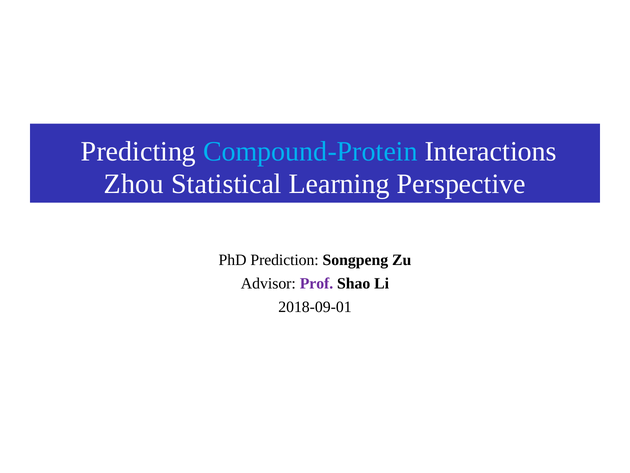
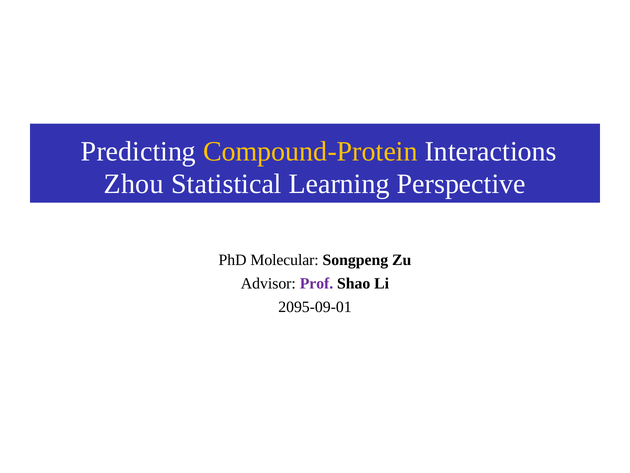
Compound-Protein colour: light blue -> yellow
Prediction: Prediction -> Molecular
2018-09-01: 2018-09-01 -> 2095-09-01
